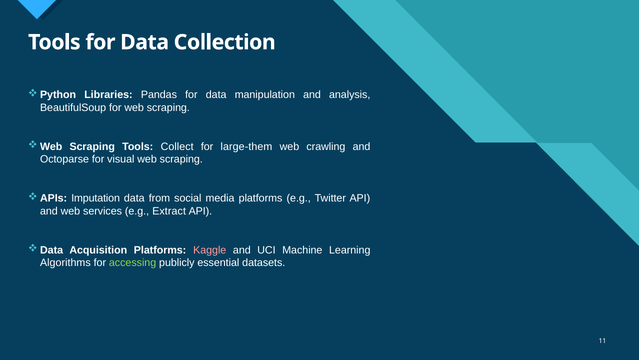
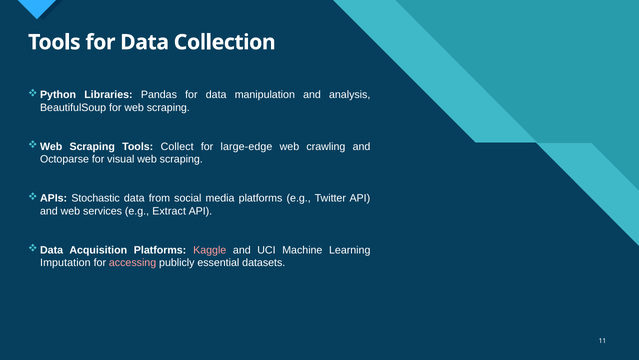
large-them: large-them -> large-edge
Imputation: Imputation -> Stochastic
Algorithms: Algorithms -> Imputation
accessing colour: light green -> pink
